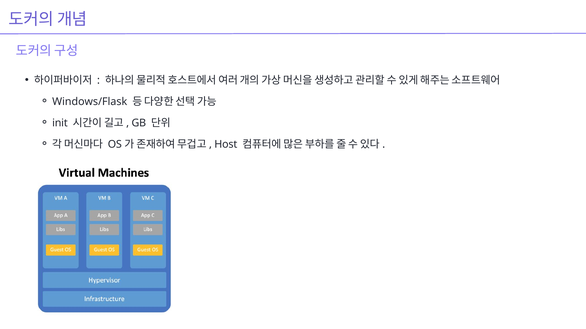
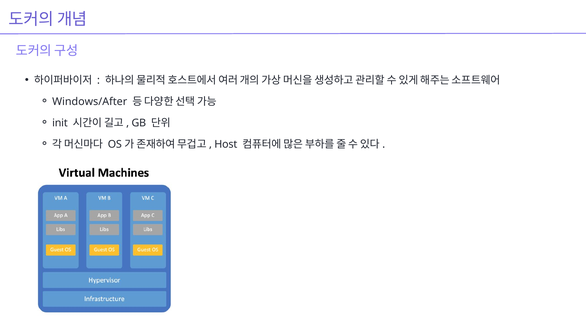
Windows/Flask: Windows/Flask -> Windows/After
